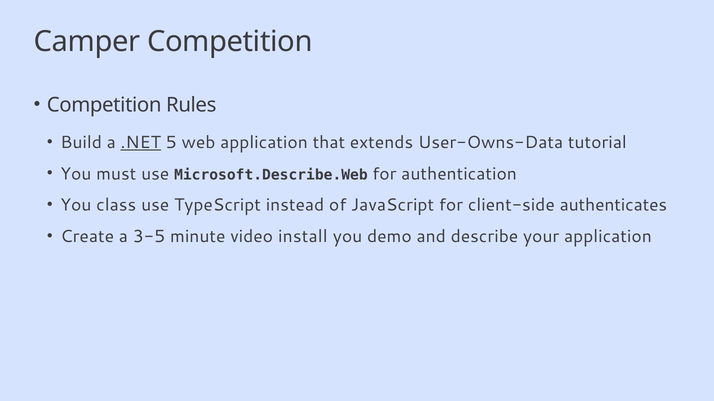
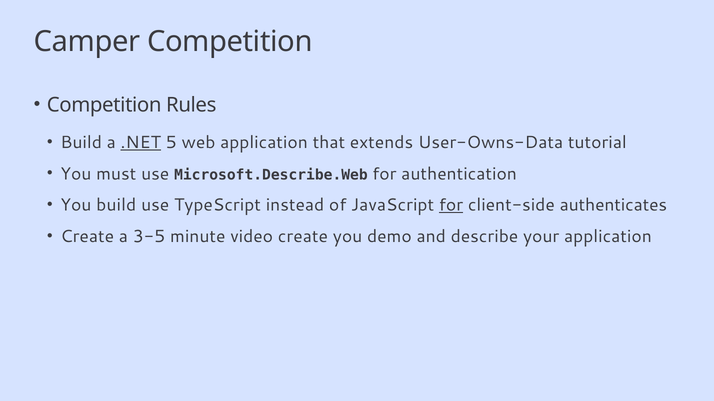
You class: class -> build
for at (451, 205) underline: none -> present
video install: install -> create
